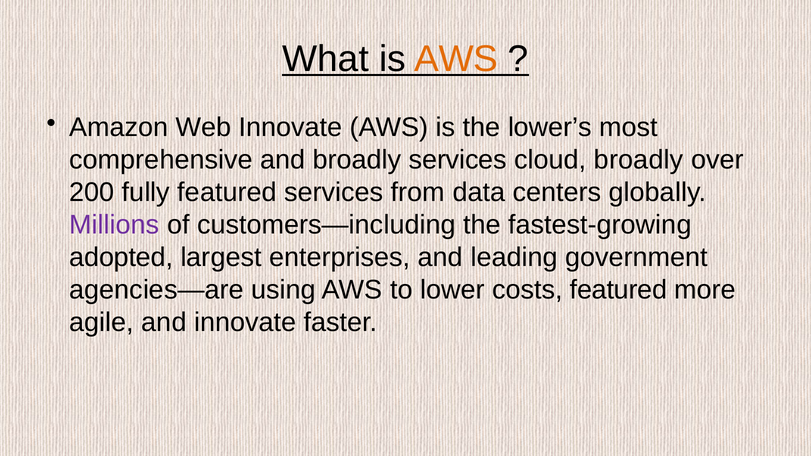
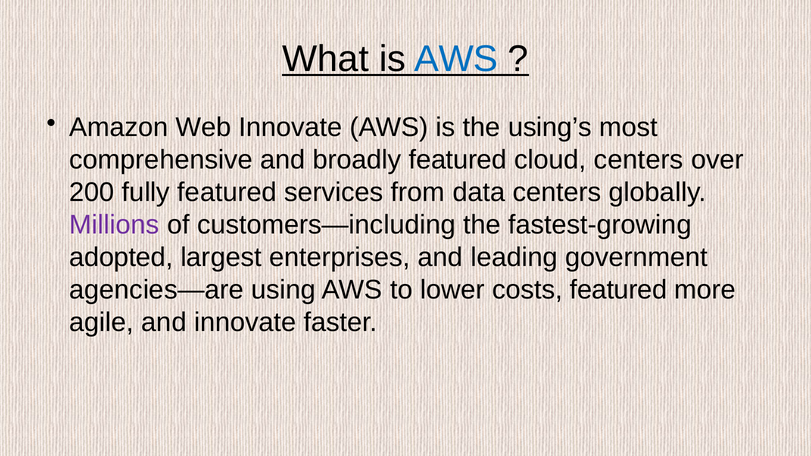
AWS at (456, 59) colour: orange -> blue
lower’s: lower’s -> using’s
broadly services: services -> featured
cloud broadly: broadly -> centers
